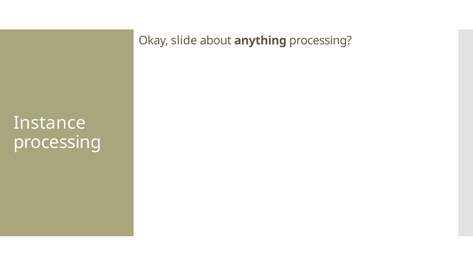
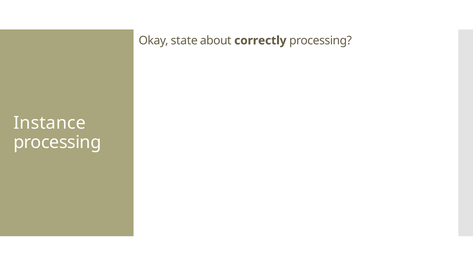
slide: slide -> state
anything: anything -> correctly
